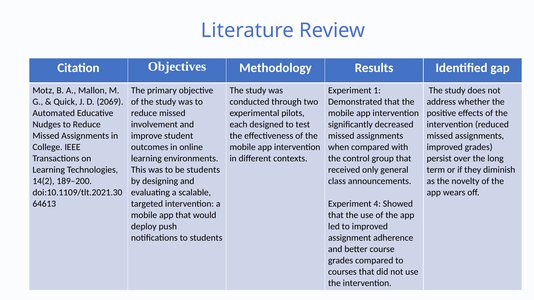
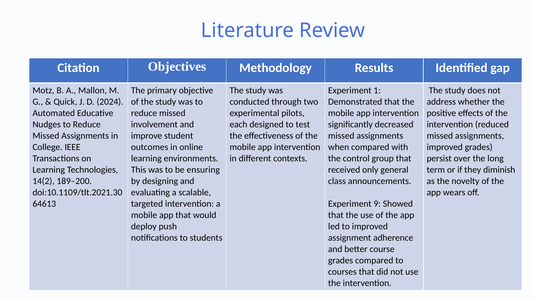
2069: 2069 -> 2024
be students: students -> ensuring
4: 4 -> 9
